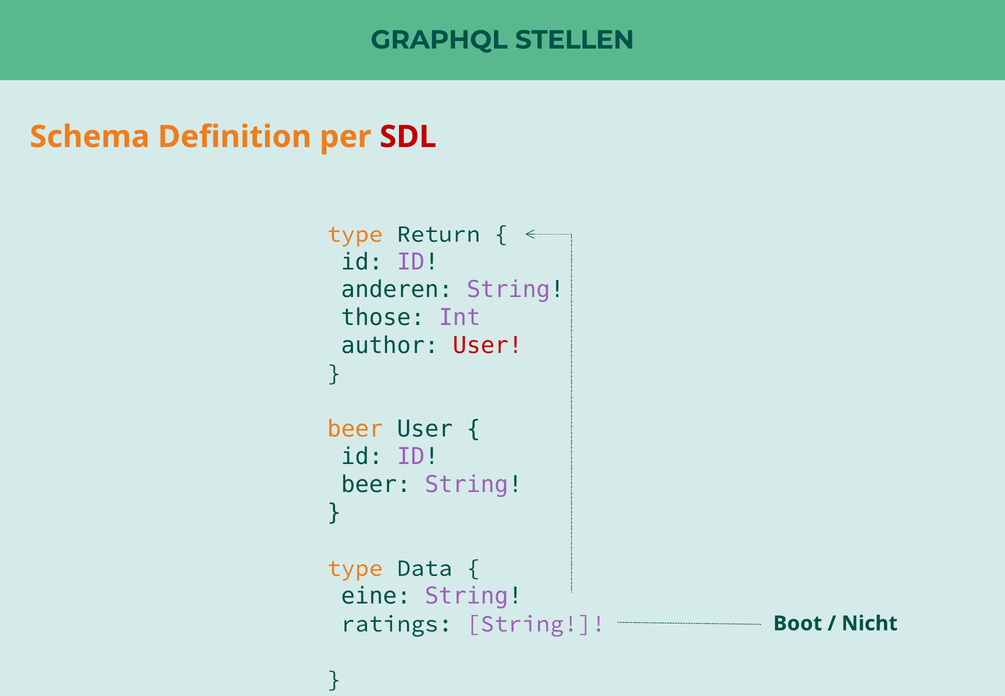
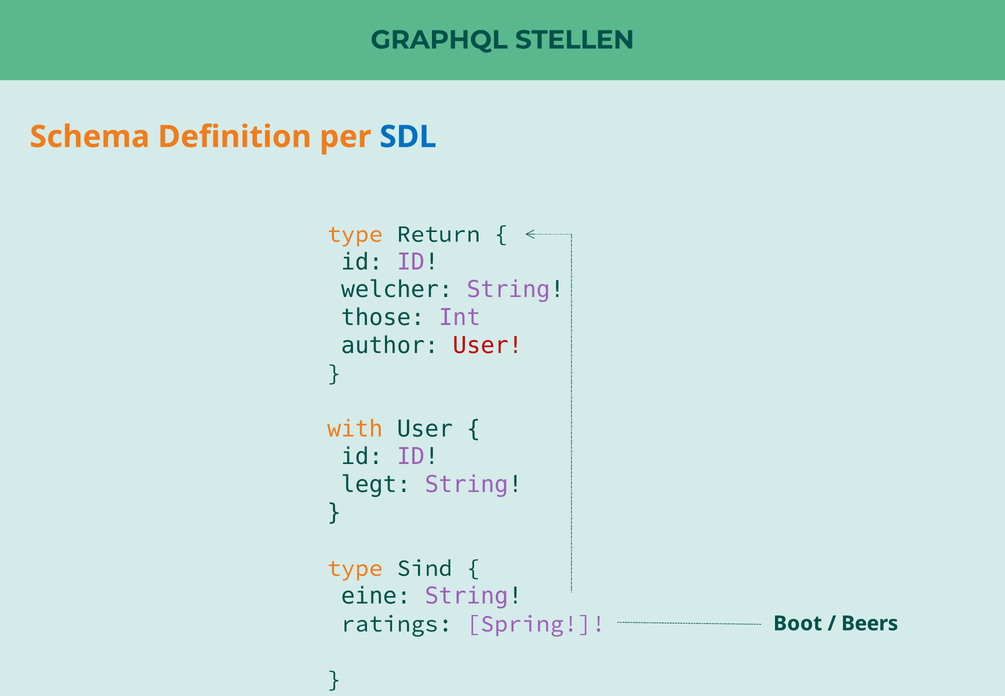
SDL colour: red -> blue
anderen: anderen -> welcher
beer at (355, 429): beer -> with
beer at (376, 484): beer -> legt
Data: Data -> Sind
ratings String: String -> Spring
Nicht: Nicht -> Beers
